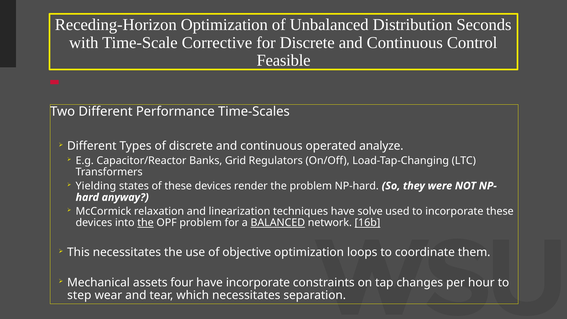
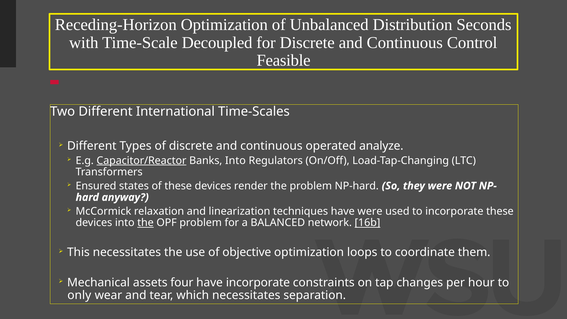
Corrective: Corrective -> Decoupled
Performance: Performance -> International
Capacitor/Reactor underline: none -> present
Banks Grid: Grid -> Into
Yielding: Yielding -> Ensured
have solve: solve -> were
BALANCED underline: present -> none
step: step -> only
